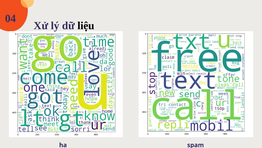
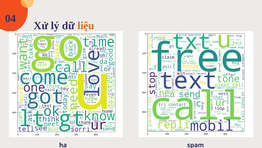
liệu colour: black -> orange
